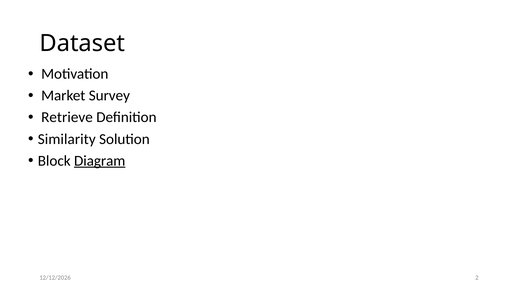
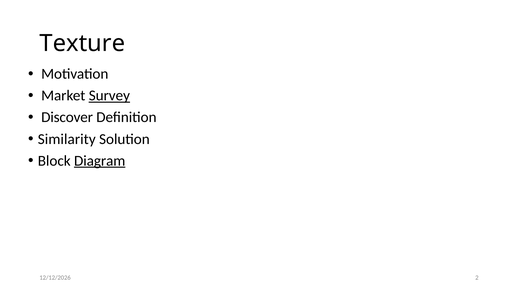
Dataset: Dataset -> Texture
Survey underline: none -> present
Retrieve: Retrieve -> Discover
